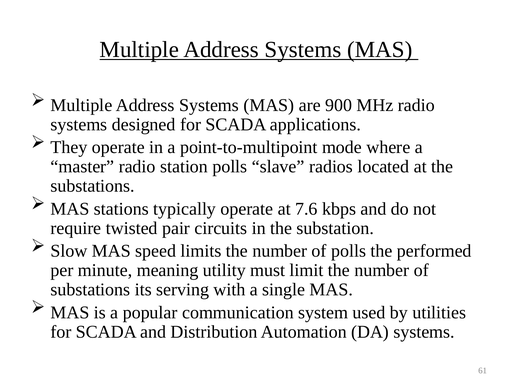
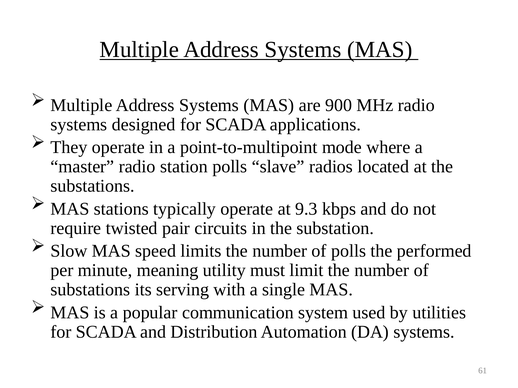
7.6: 7.6 -> 9.3
